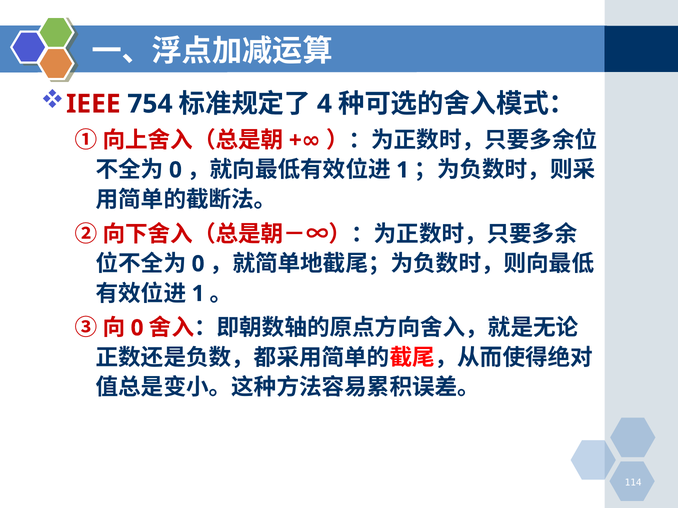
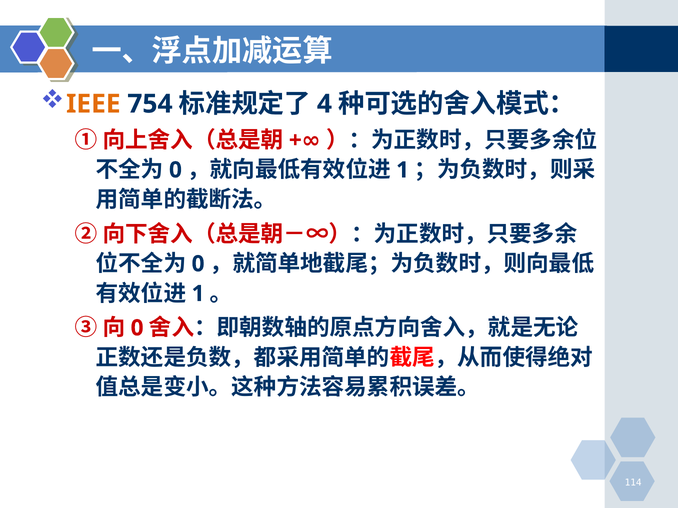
IEEE colour: red -> orange
